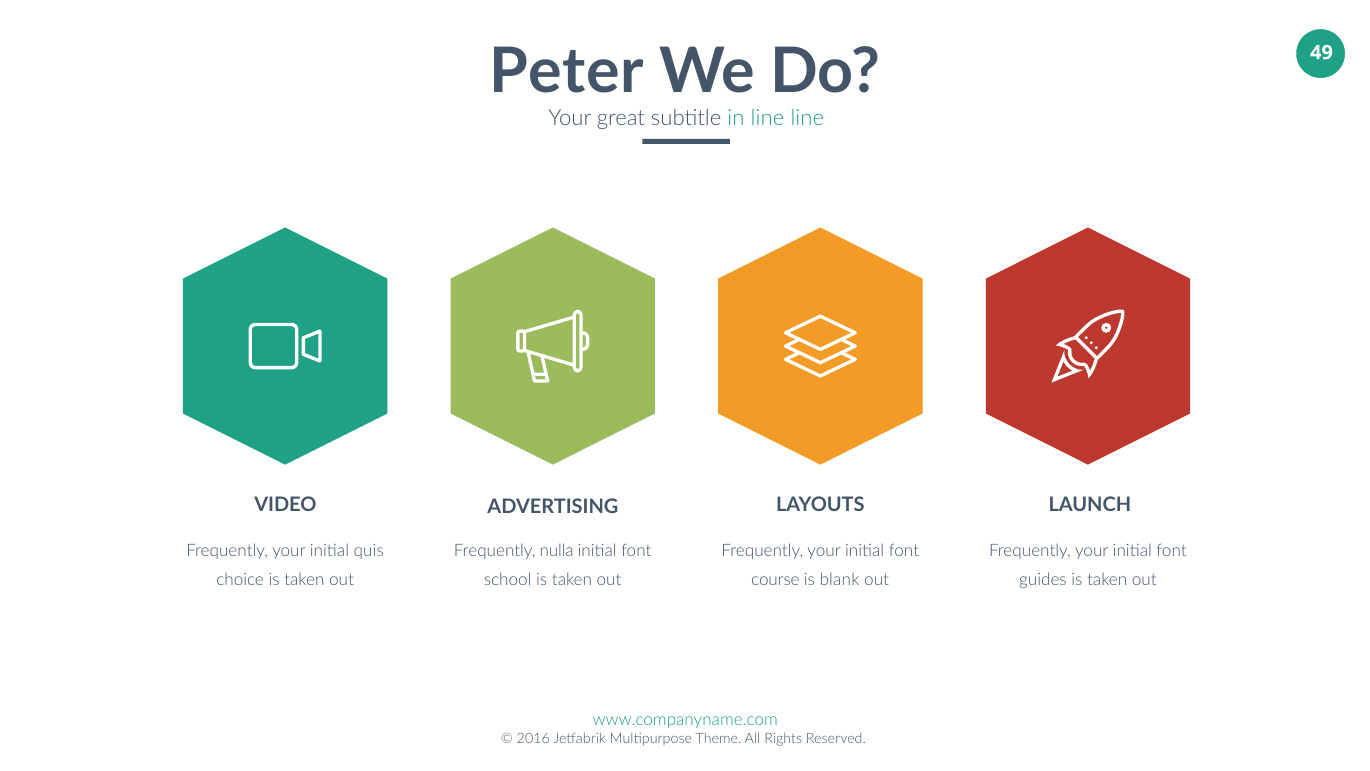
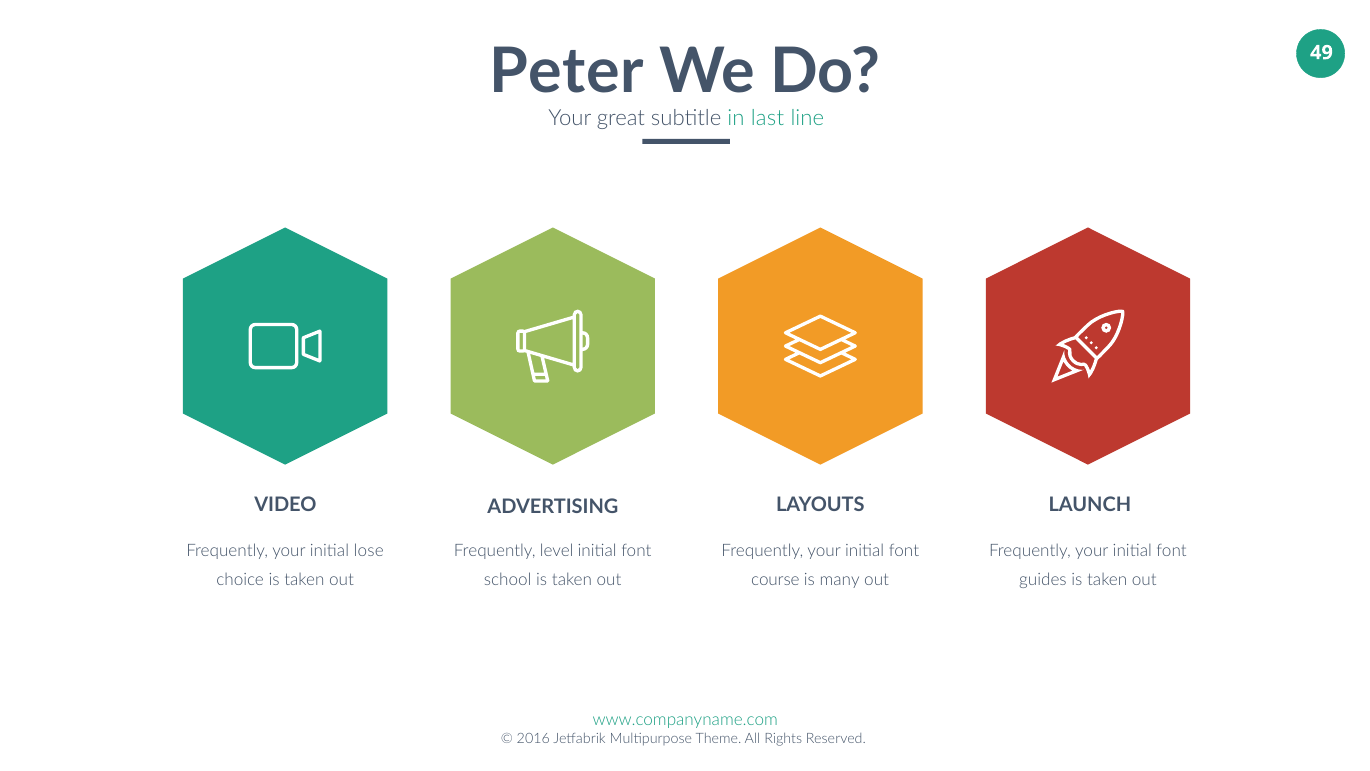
in line: line -> last
quis: quis -> lose
nulla: nulla -> level
blank: blank -> many
